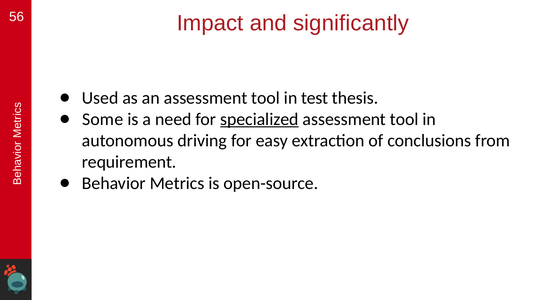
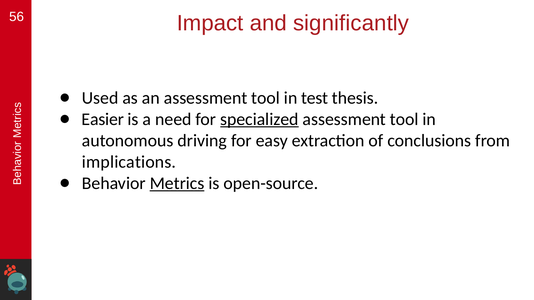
Some: Some -> Easier
requirement: requirement -> implications
Metrics underline: none -> present
